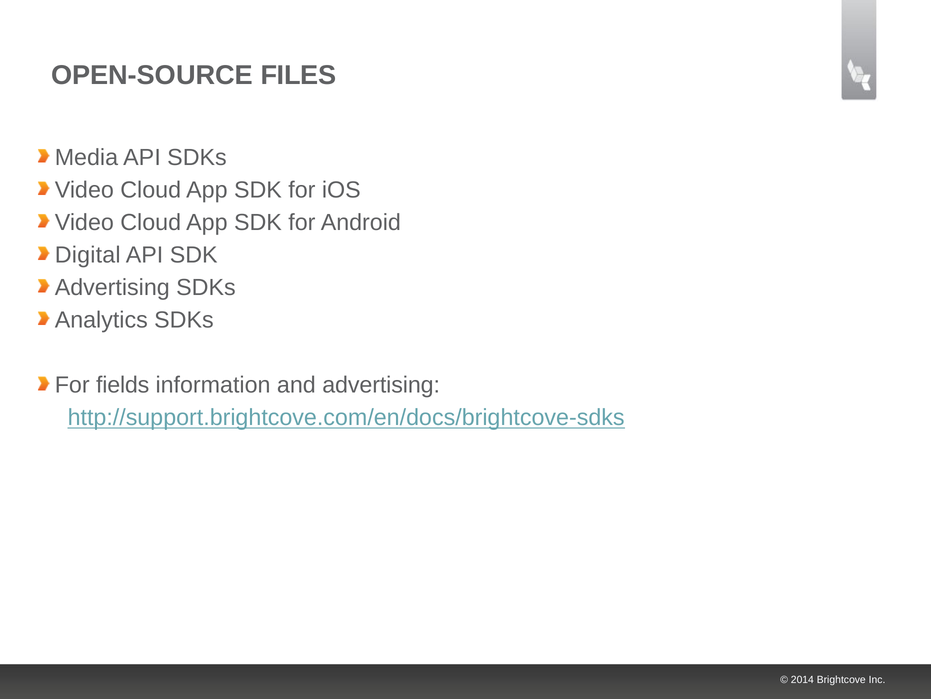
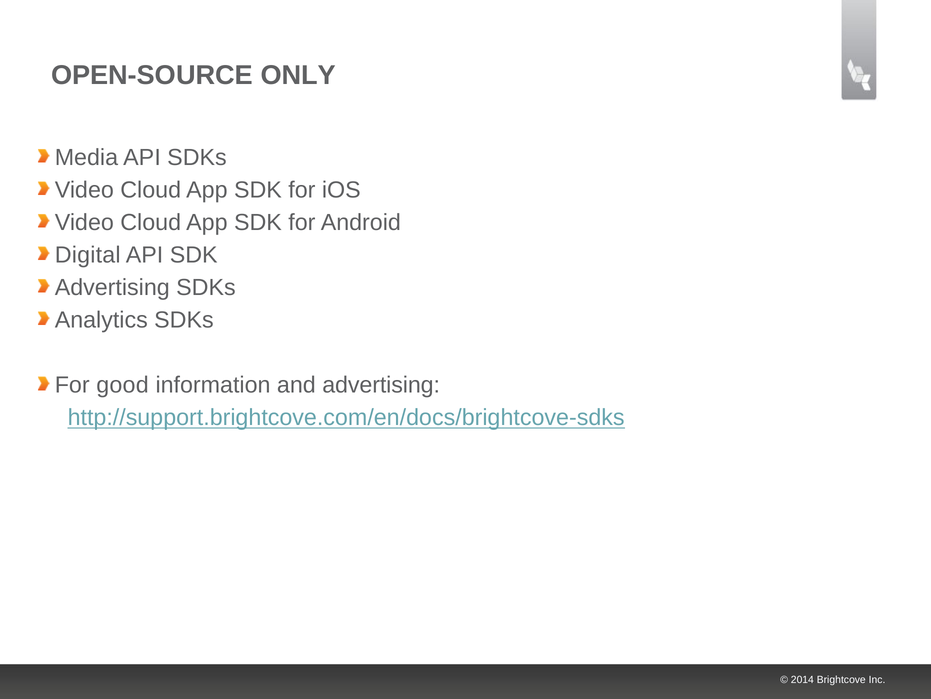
FILES: FILES -> ONLY
fields: fields -> good
